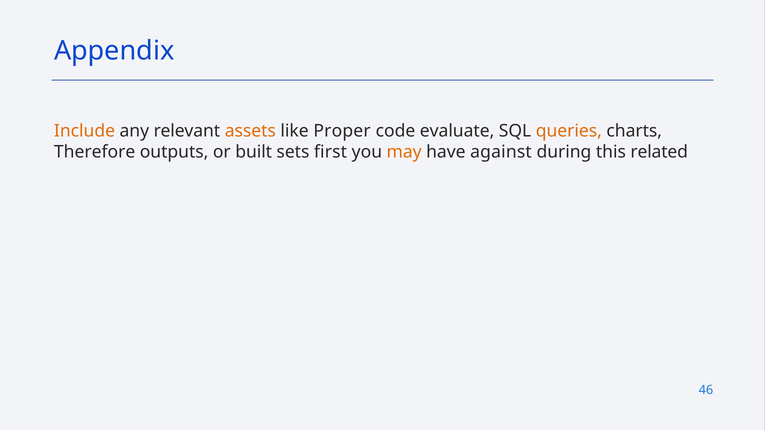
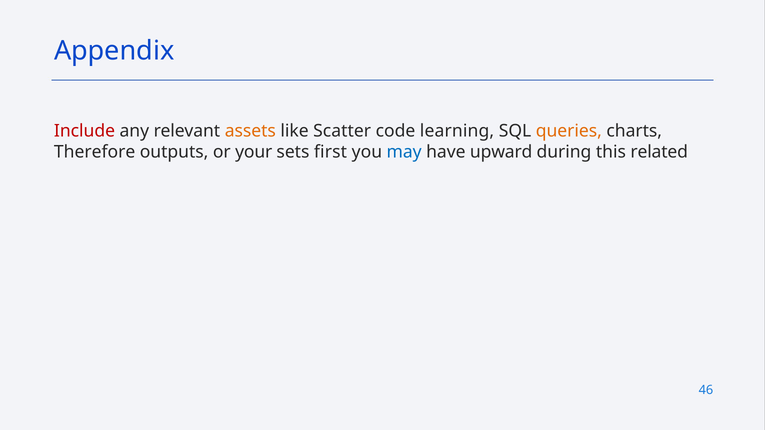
Include colour: orange -> red
Proper: Proper -> Scatter
evaluate: evaluate -> learning
built: built -> your
may colour: orange -> blue
against: against -> upward
